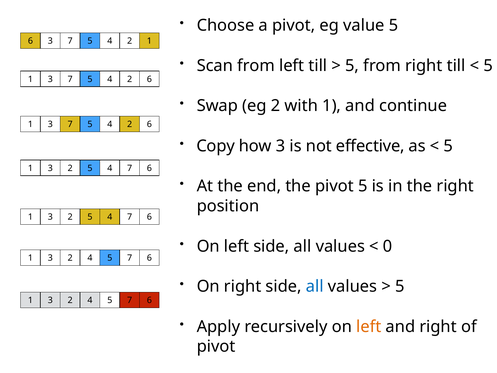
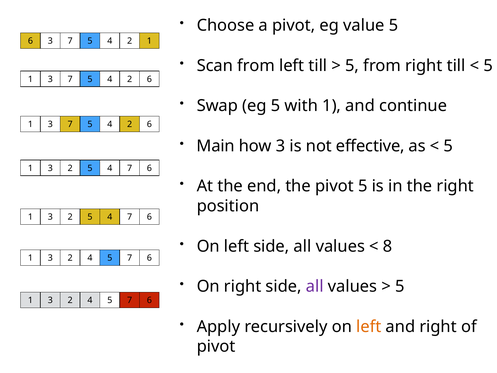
eg 2: 2 -> 5
Copy: Copy -> Main
0: 0 -> 8
all at (315, 286) colour: blue -> purple
